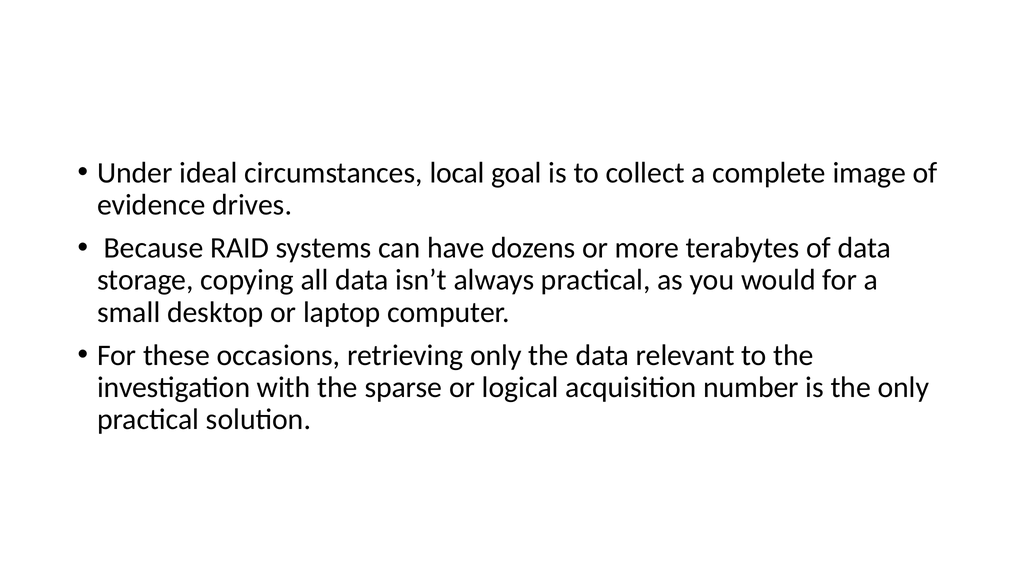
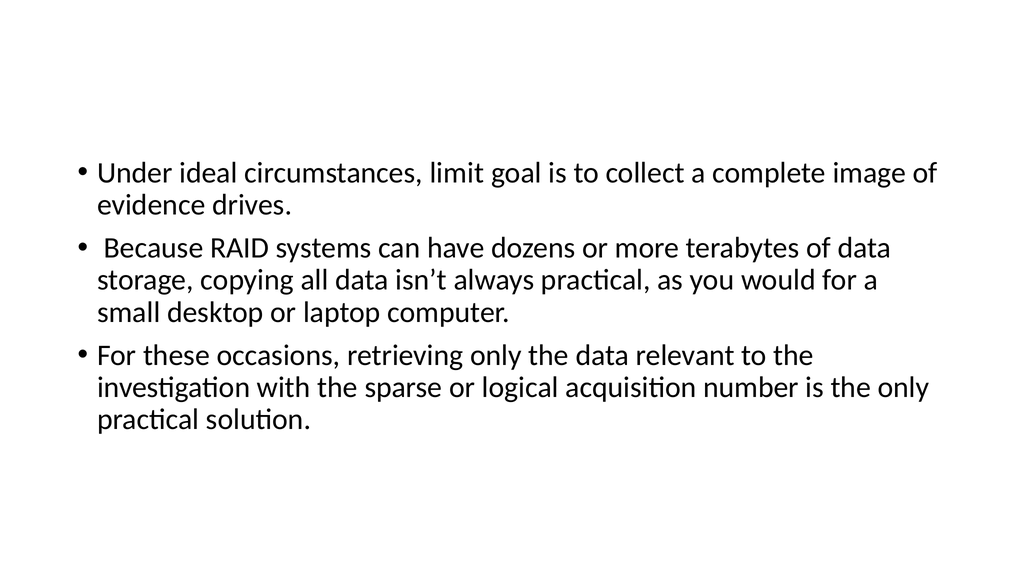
local: local -> limit
